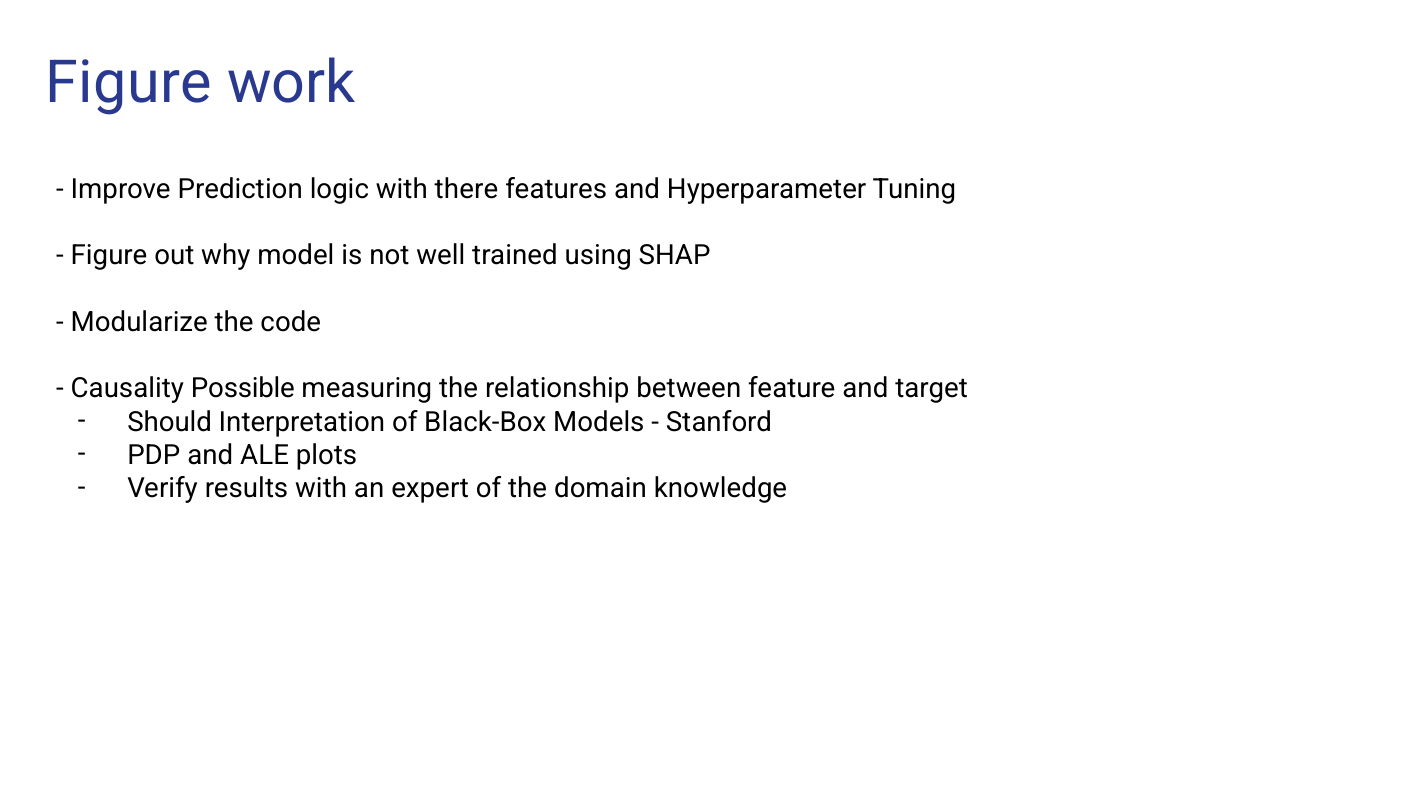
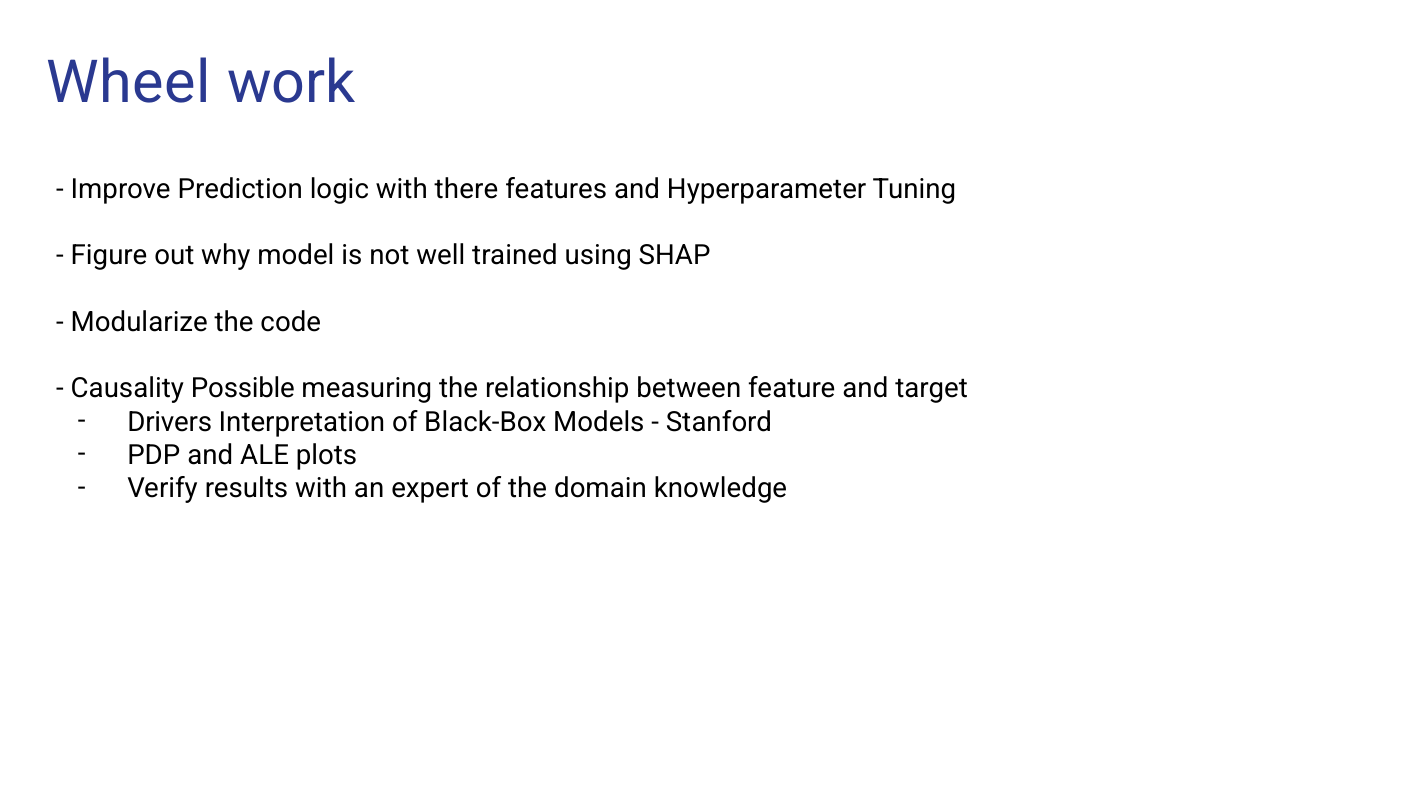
Figure at (129, 83): Figure -> Wheel
Should: Should -> Drivers
